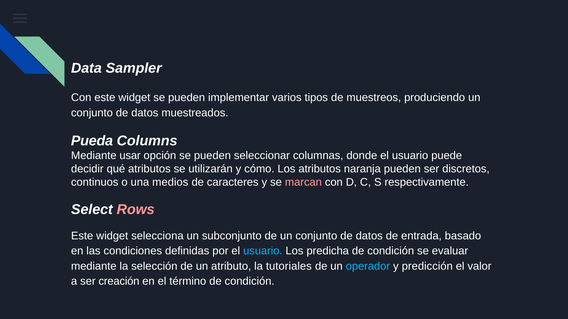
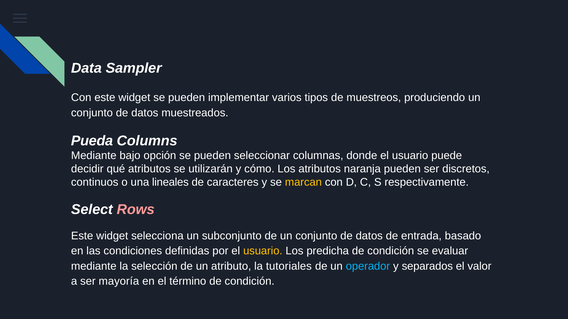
usar: usar -> bajo
medios: medios -> lineales
marcan colour: pink -> yellow
usuario at (263, 251) colour: light blue -> yellow
predicción: predicción -> separados
creación: creación -> mayoría
